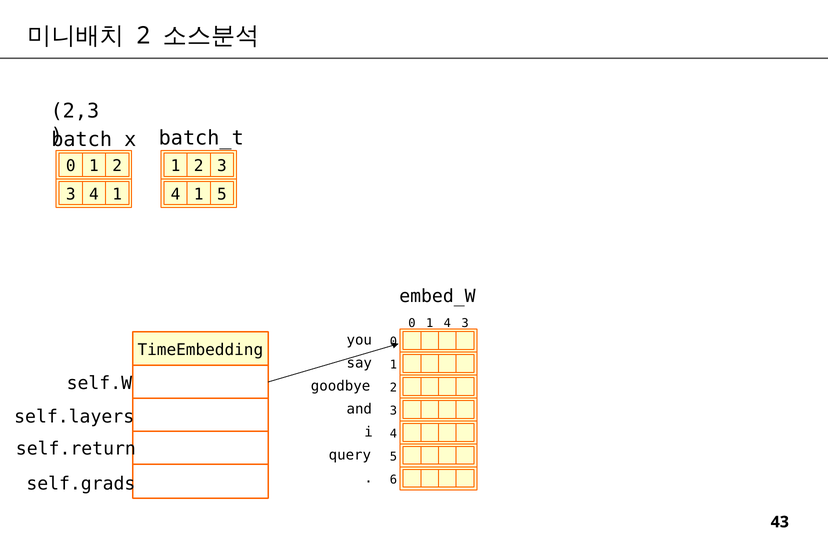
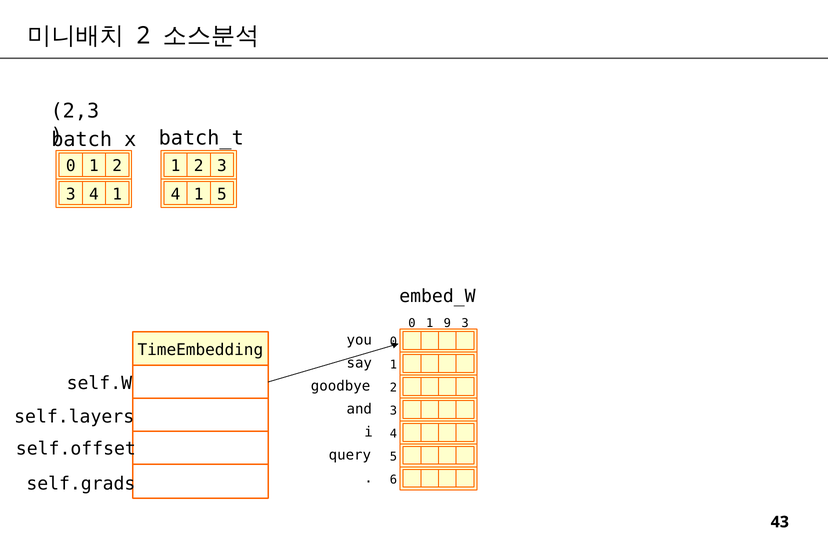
1 4: 4 -> 9
self.return: self.return -> self.offset
